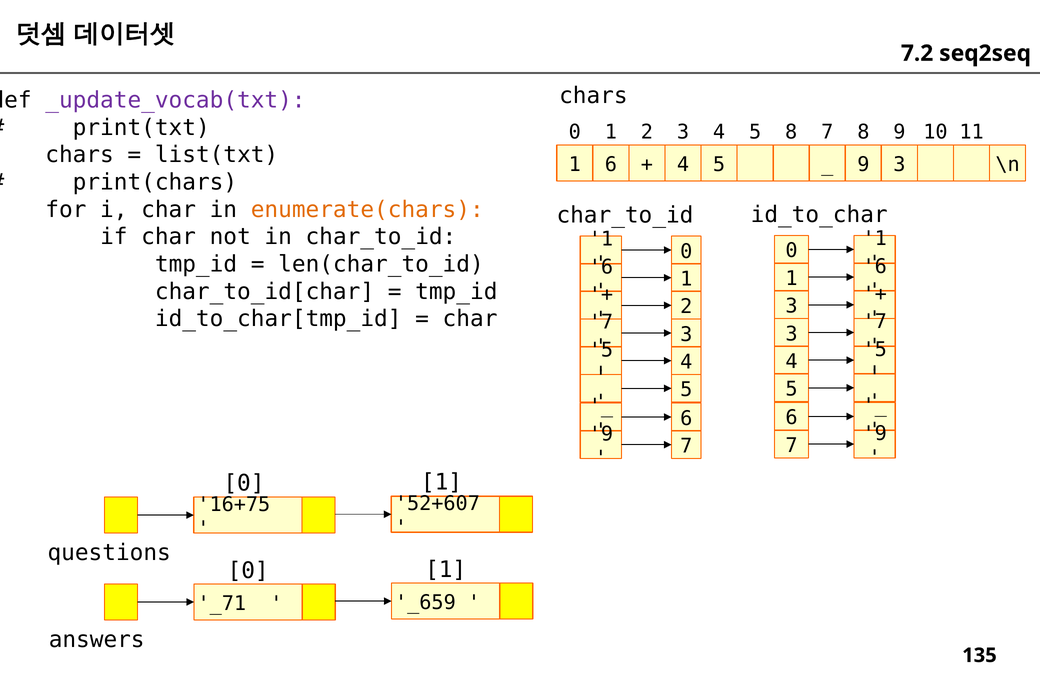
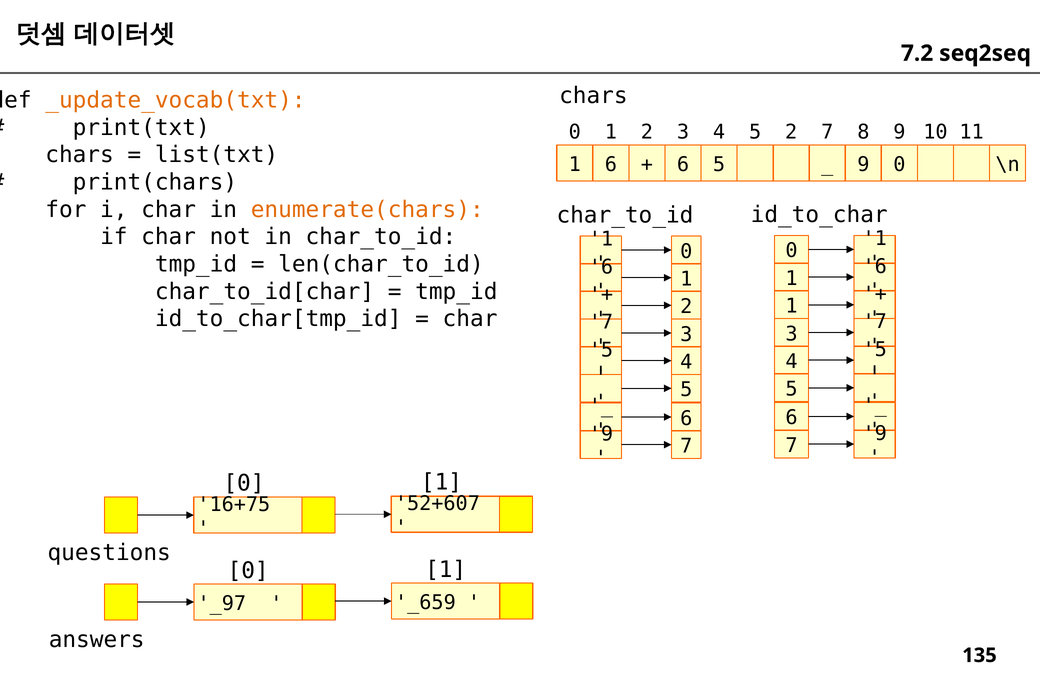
_update_vocab(txt colour: purple -> orange
5 8: 8 -> 2
4 at (683, 164): 4 -> 6
9 3: 3 -> 0
3 at (792, 306): 3 -> 1
_71: _71 -> _97
